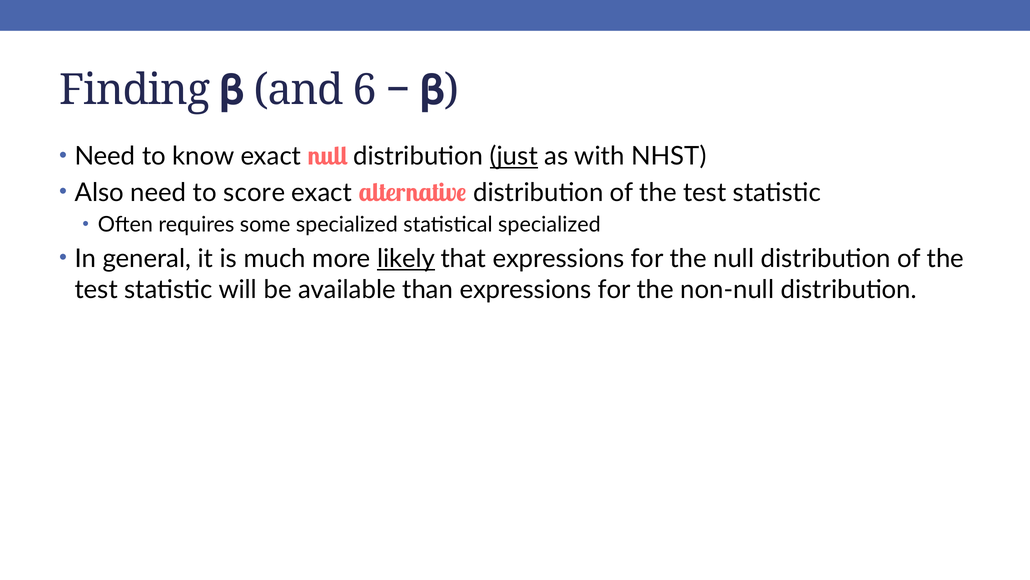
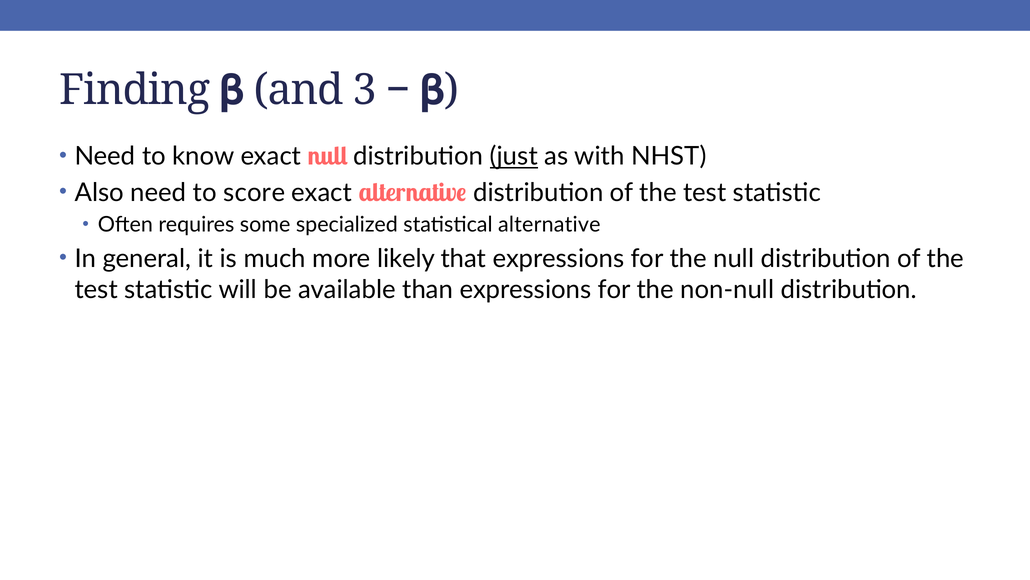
6: 6 -> 3
statistical specialized: specialized -> alternative
likely underline: present -> none
